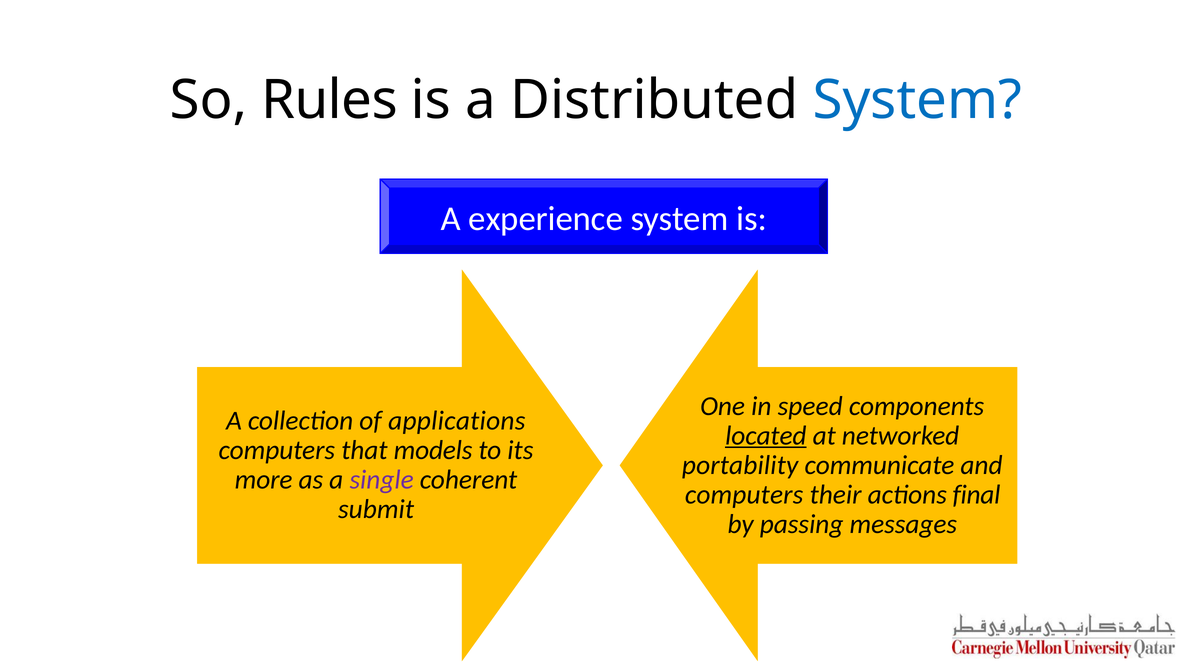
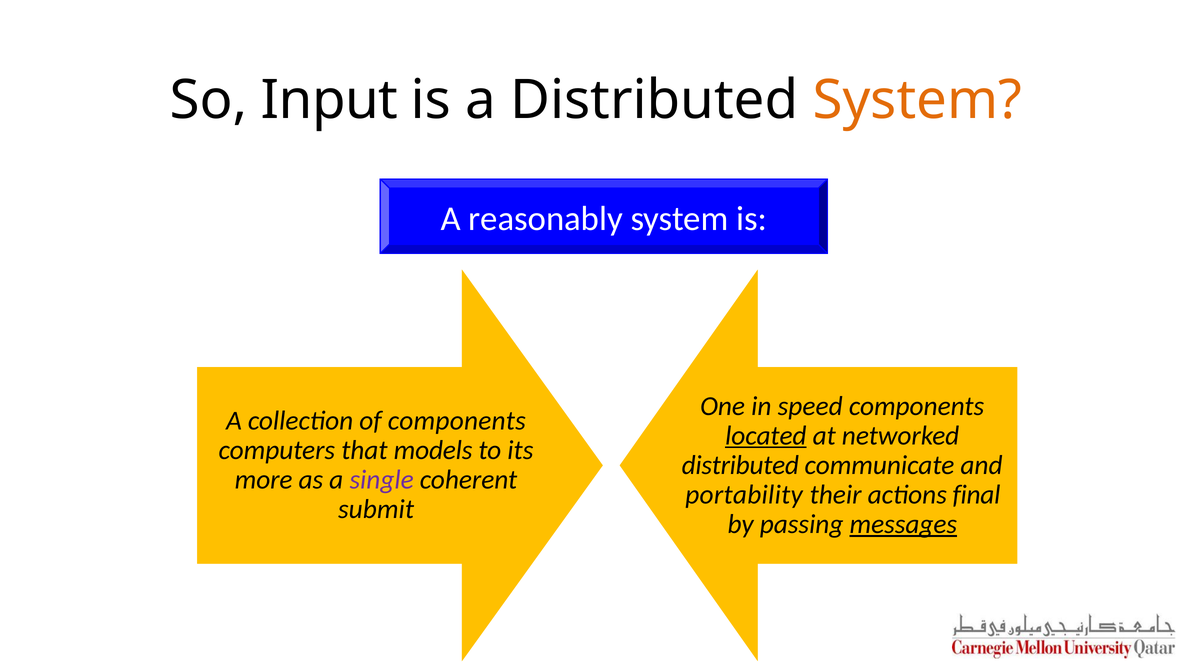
Rules: Rules -> Input
System at (917, 100) colour: blue -> orange
experience: experience -> reasonably
of applications: applications -> components
portability at (740, 465): portability -> distributed
computers at (744, 495): computers -> portability
messages underline: none -> present
